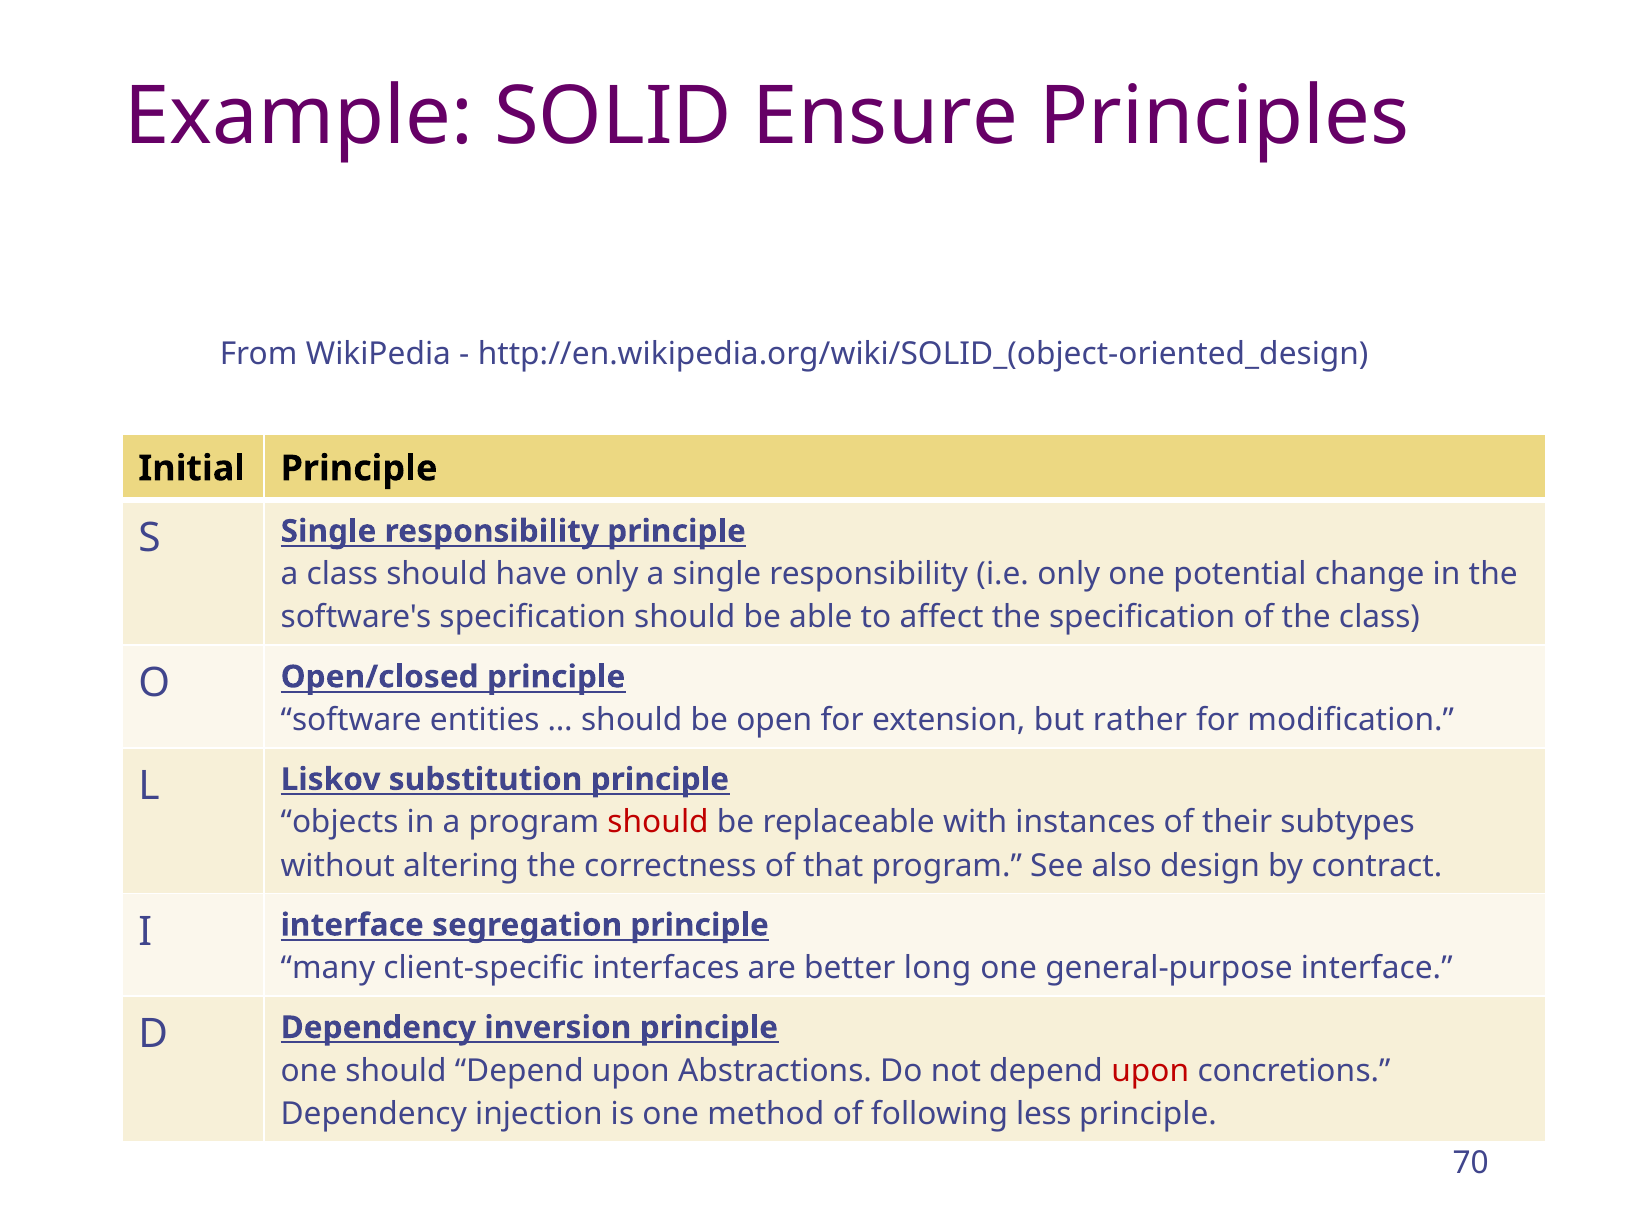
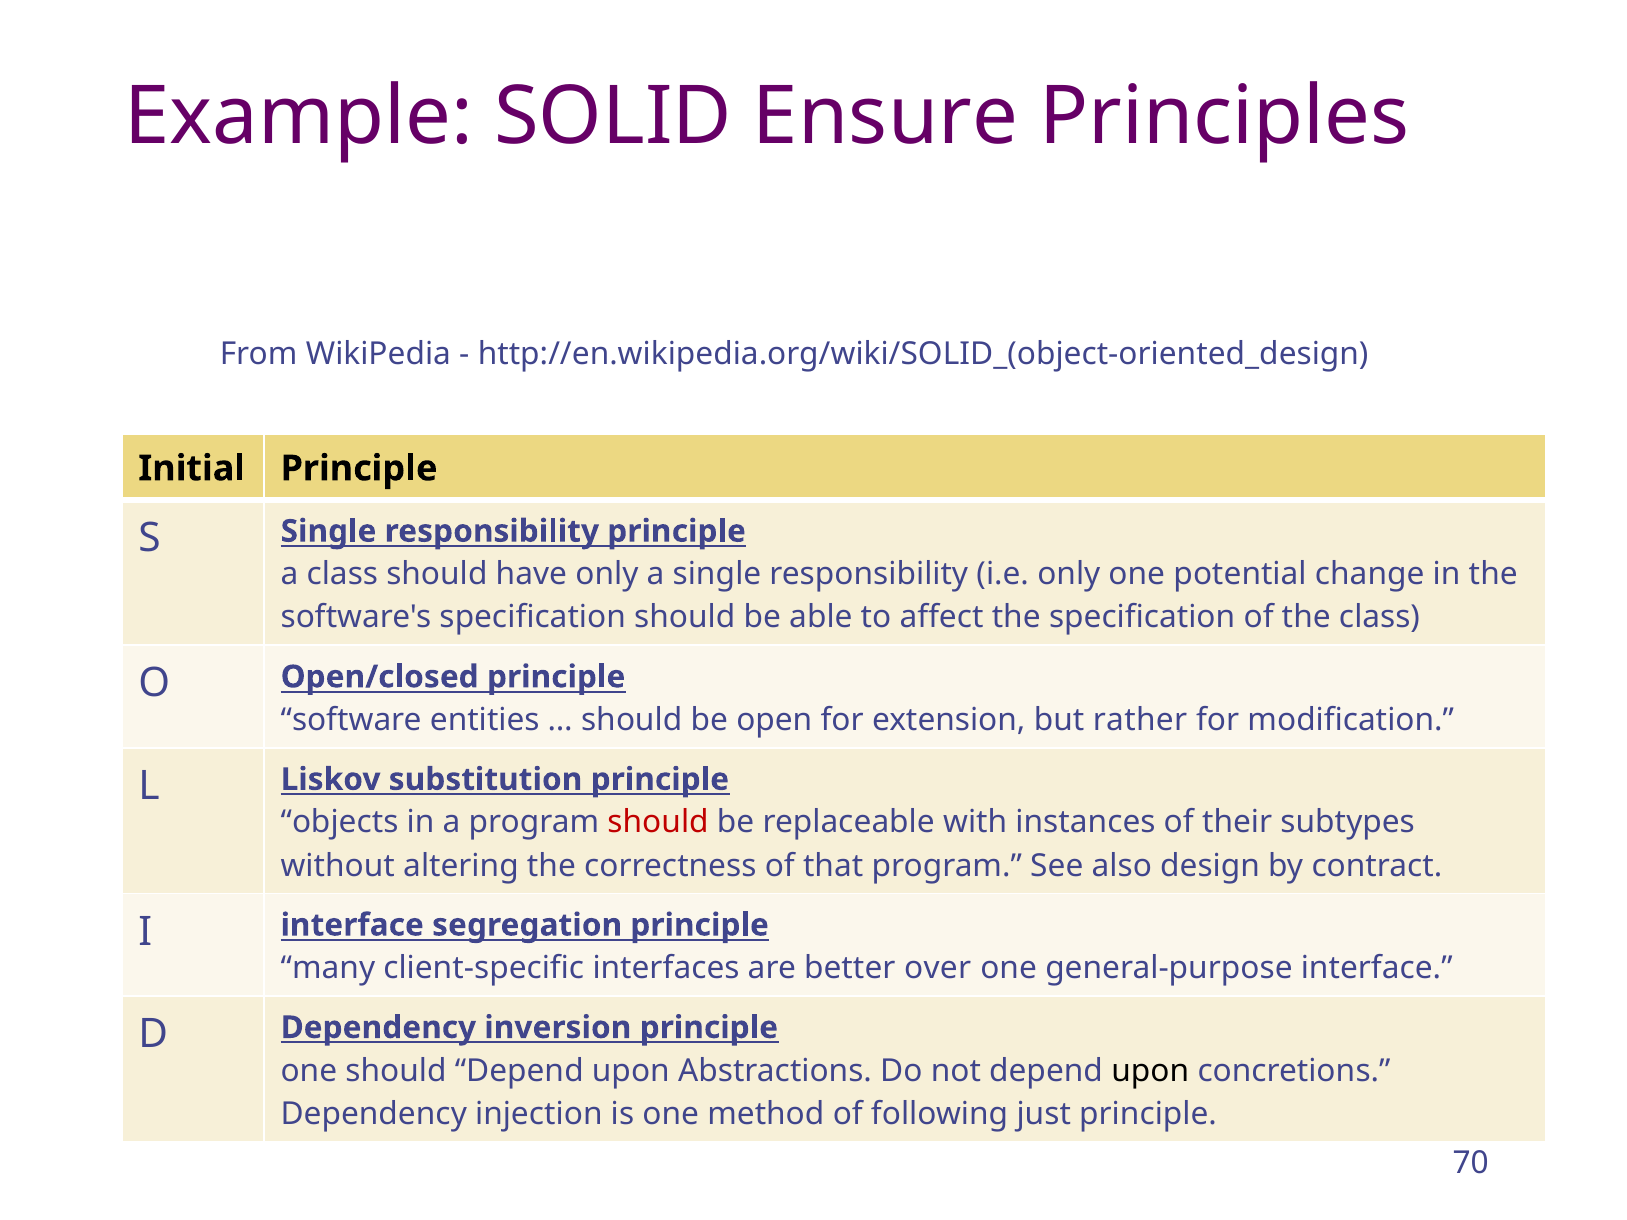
long: long -> over
upon at (1150, 1071) colour: red -> black
less: less -> just
